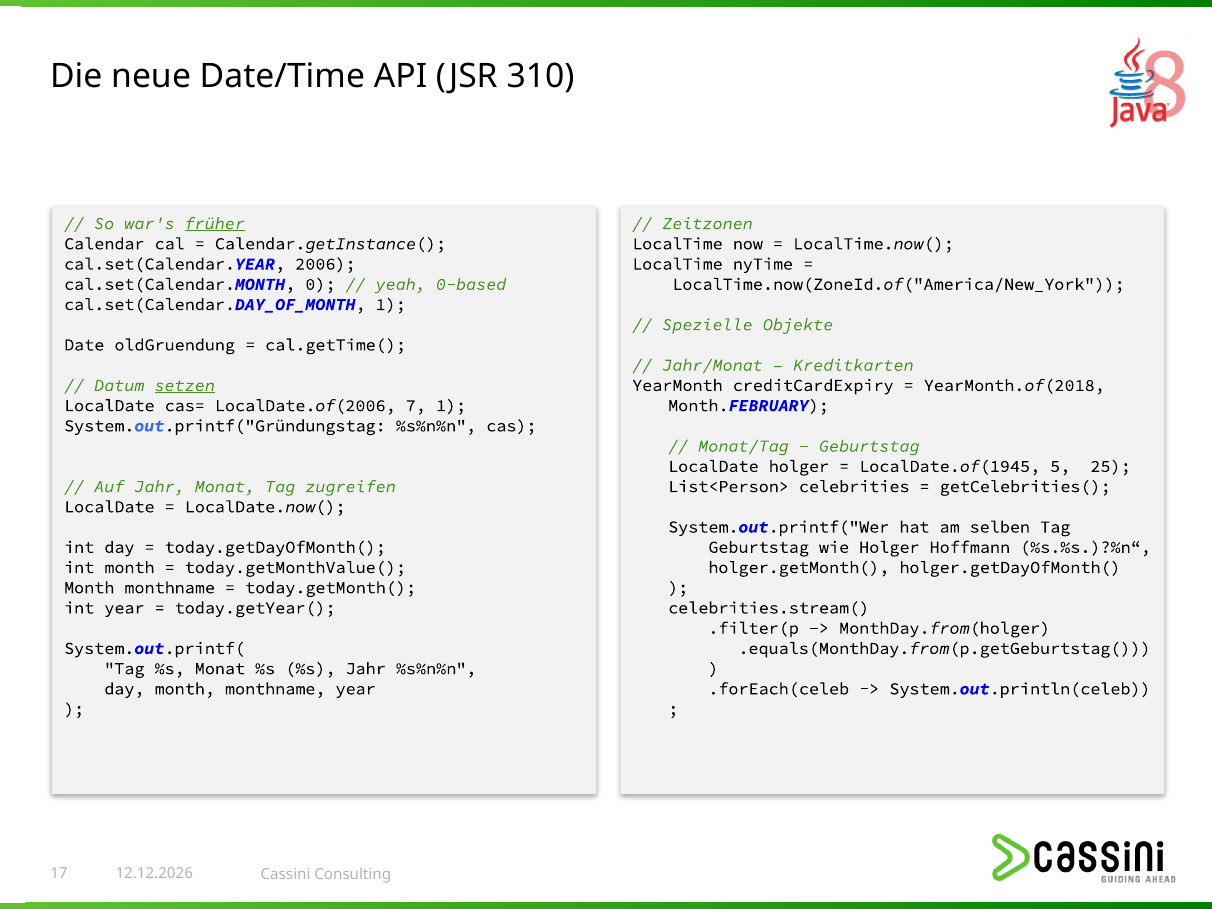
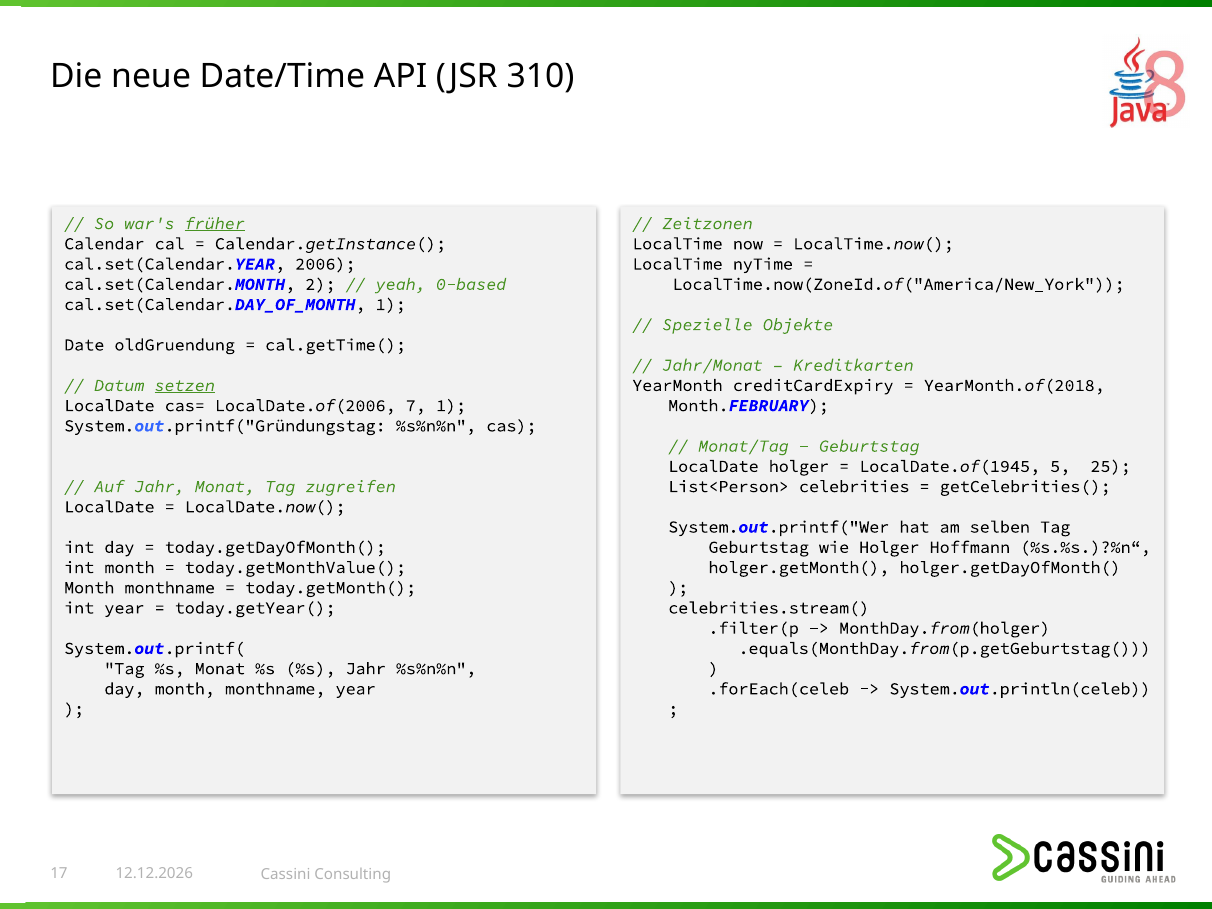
0: 0 -> 2
